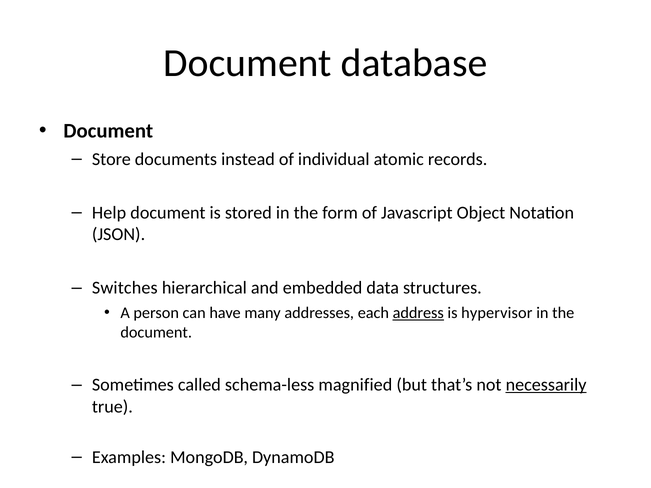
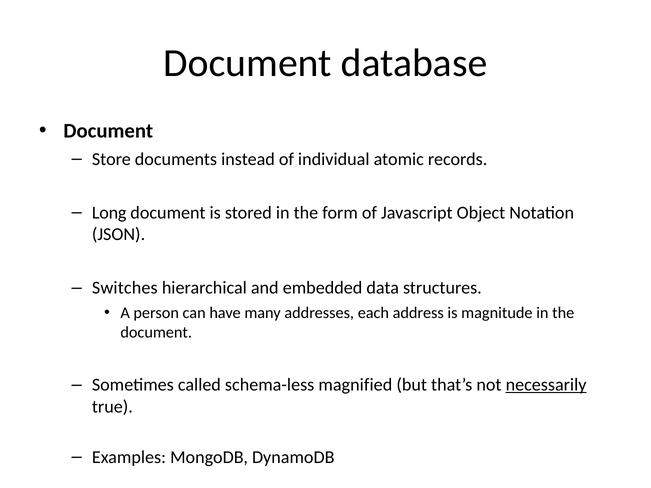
Help: Help -> Long
address underline: present -> none
hypervisor: hypervisor -> magnitude
